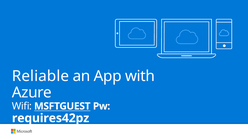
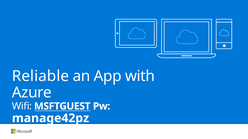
requires42pz: requires42pz -> manage42pz
